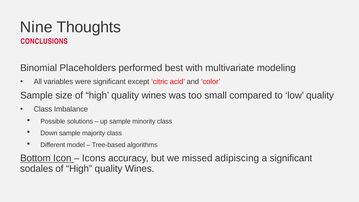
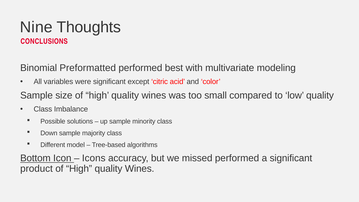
Placeholders: Placeholders -> Preformatted
missed adipiscing: adipiscing -> performed
sodales: sodales -> product
